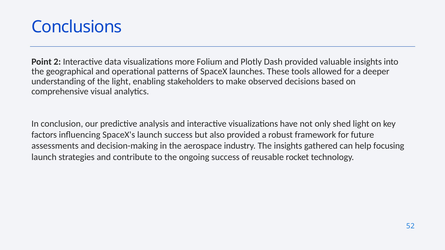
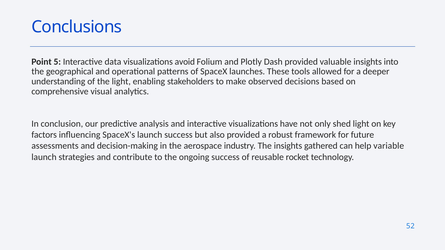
2: 2 -> 5
more: more -> avoid
focusing: focusing -> variable
